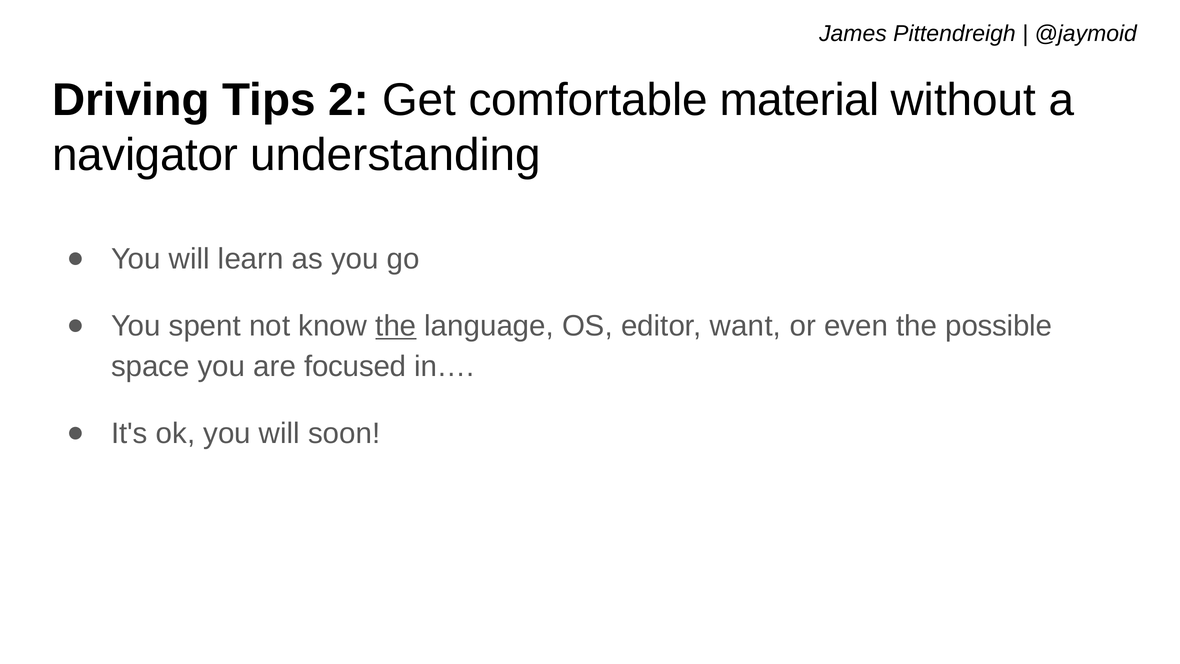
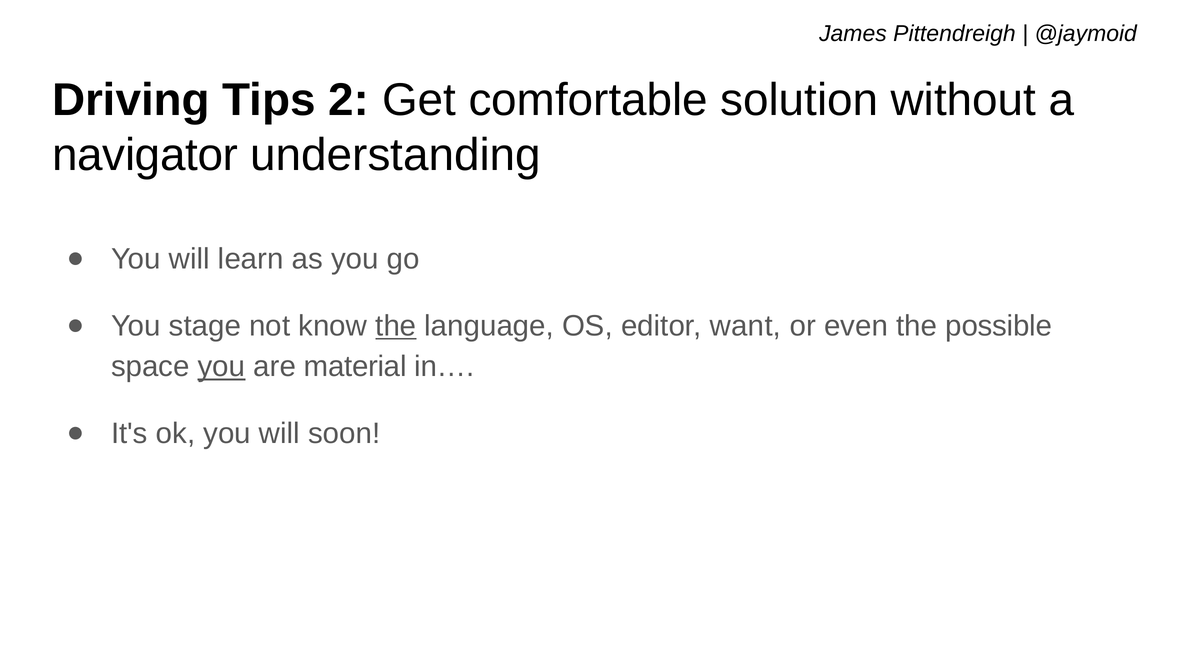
material: material -> solution
spent: spent -> stage
you at (222, 367) underline: none -> present
focused: focused -> material
